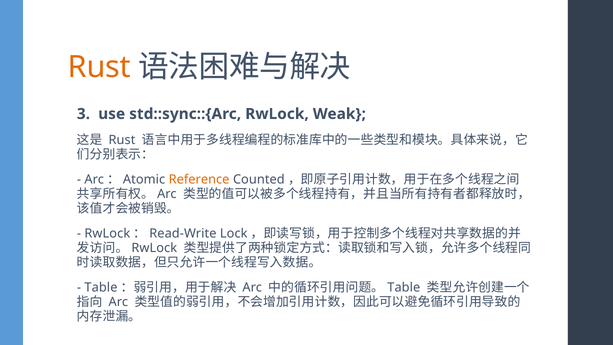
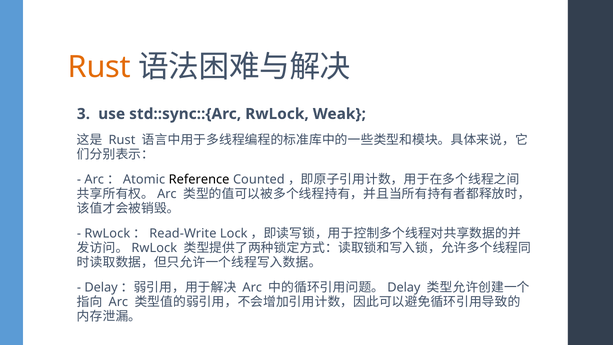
Reference colour: orange -> black
Table at (101, 287): Table -> Delay
Table at (404, 287): Table -> Delay
